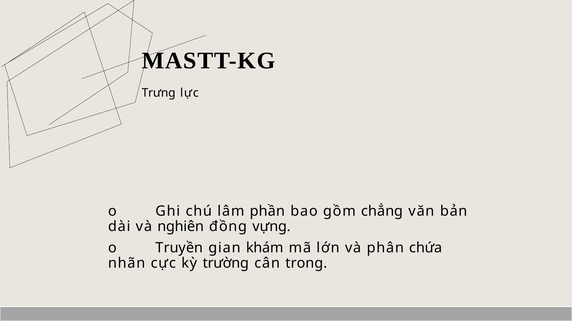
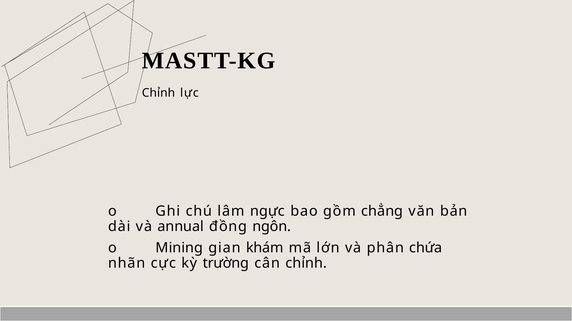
Trưng at (159, 93): Trưng -> Chỉnh
phần: phần -> ngực
nghiên: nghiên -> annual
vựng: vựng -> ngôn
Truyền: Truyền -> Mining
cân trong: trong -> chỉnh
